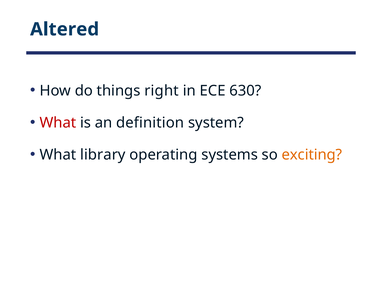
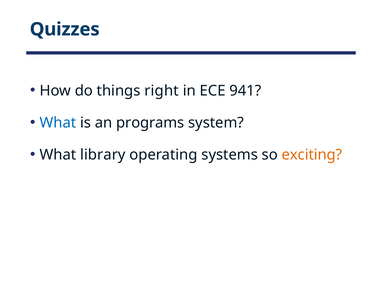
Altered: Altered -> Quizzes
630: 630 -> 941
What at (58, 123) colour: red -> blue
definition: definition -> programs
